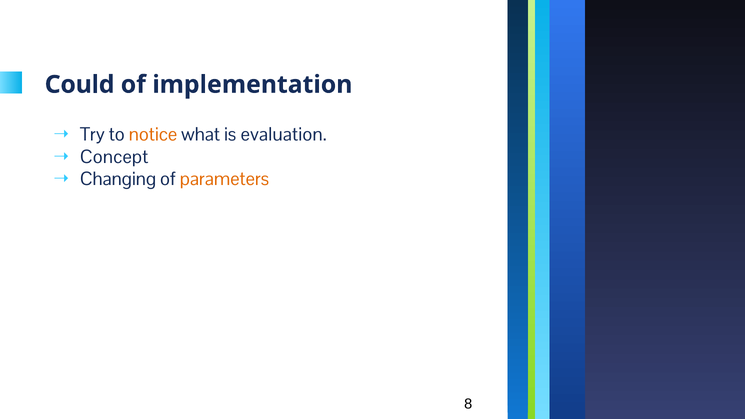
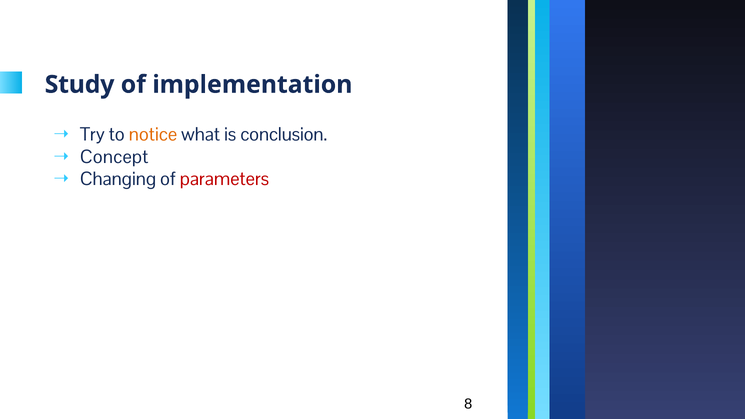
Could: Could -> Study
evaluation: evaluation -> conclusion
parameters colour: orange -> red
